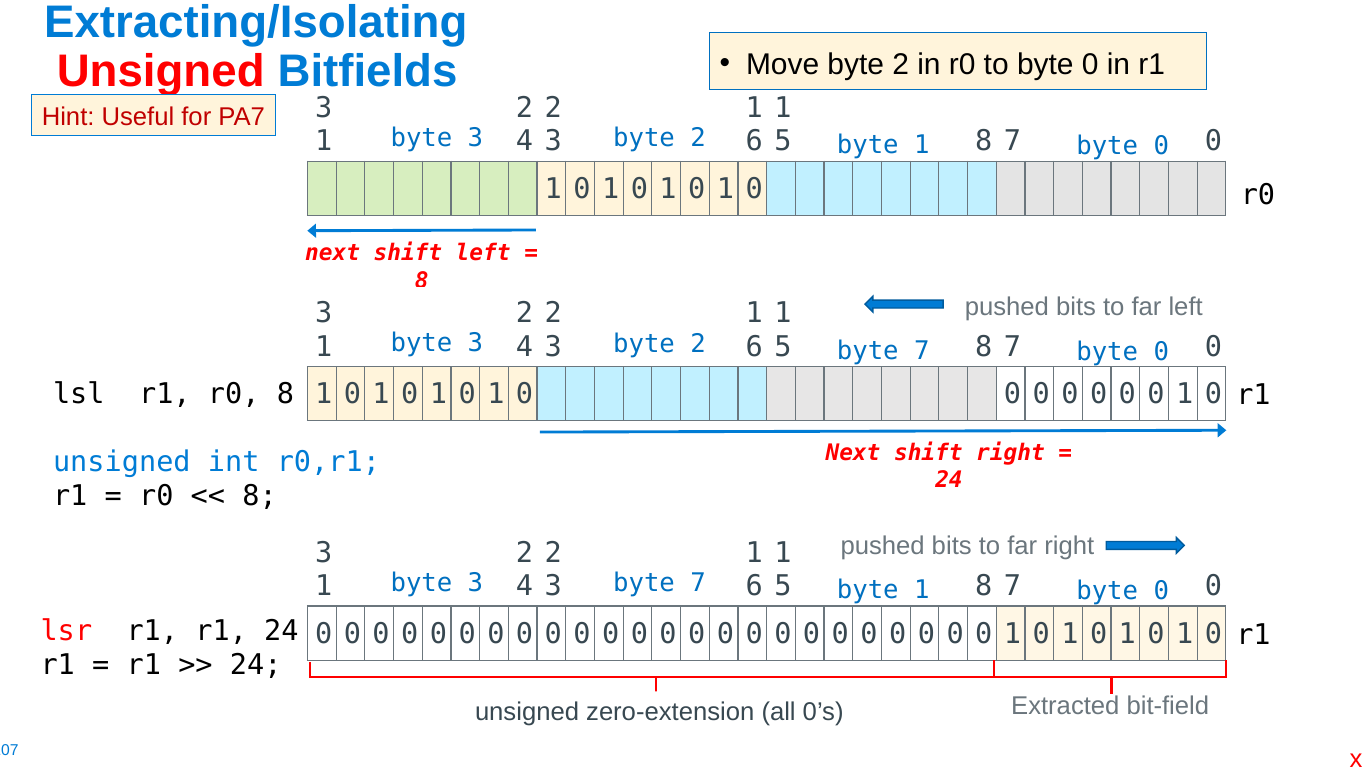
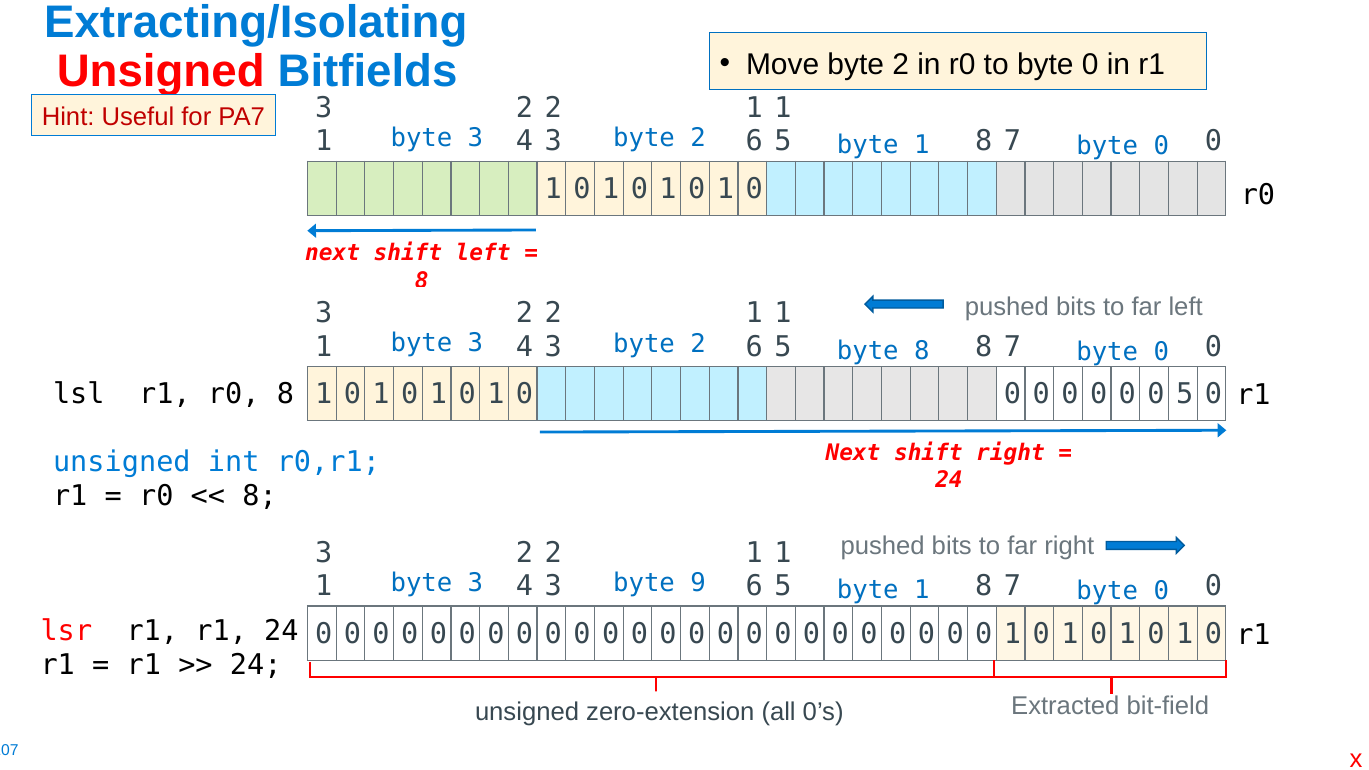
7 at (922, 351): 7 -> 8
1 at (1185, 394): 1 -> 5
3 byte 7: 7 -> 9
